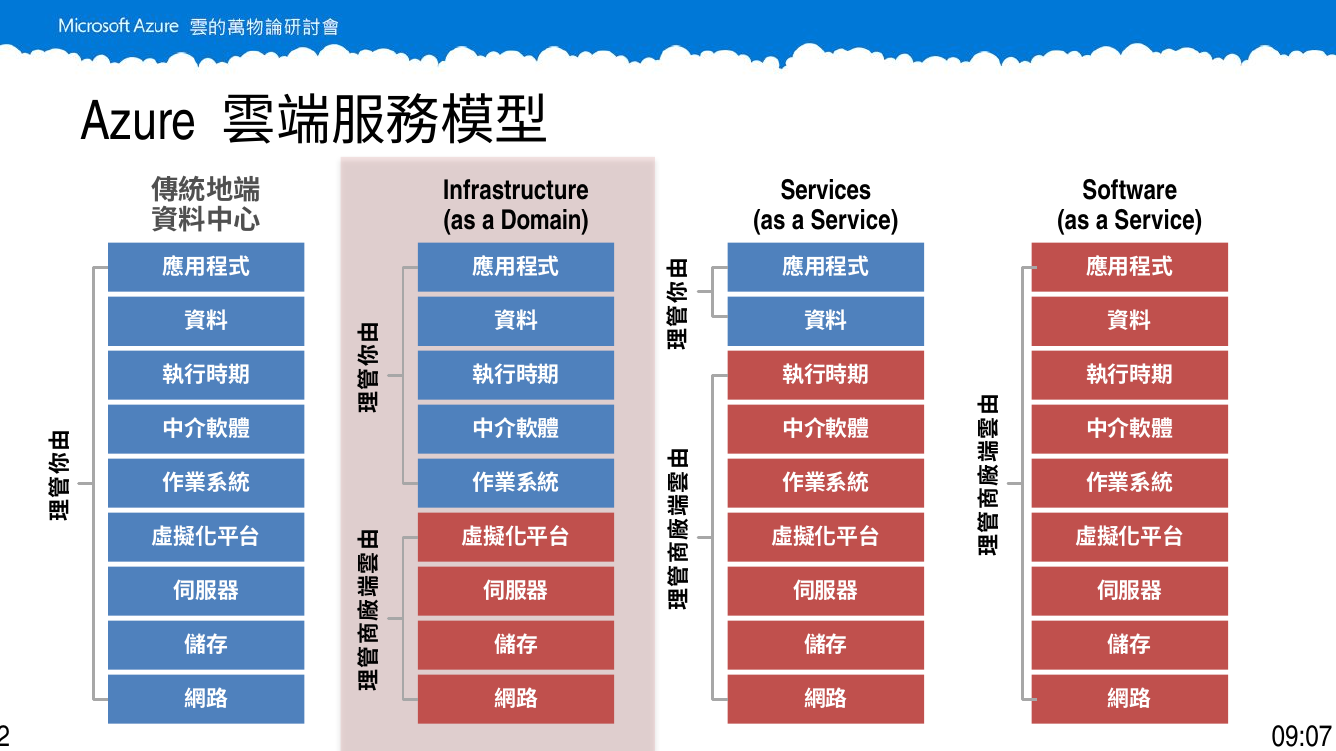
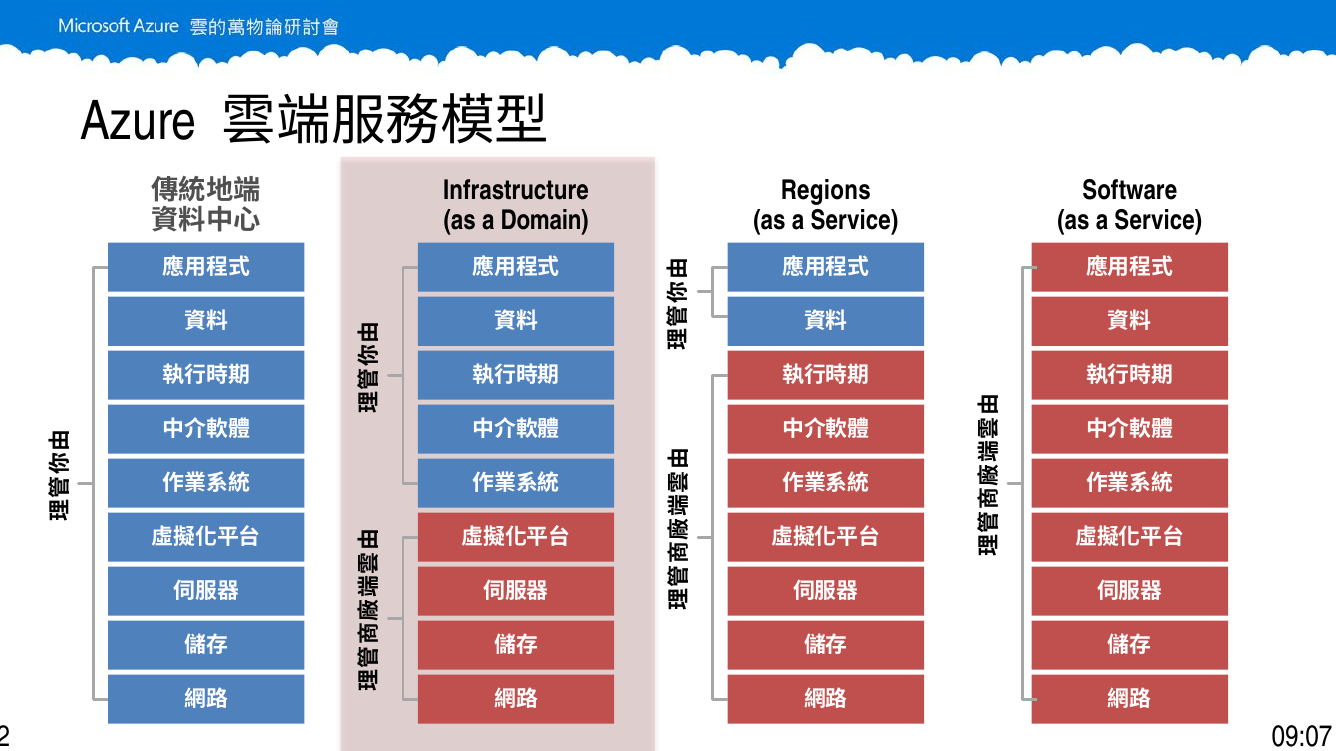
Services: Services -> Regions
